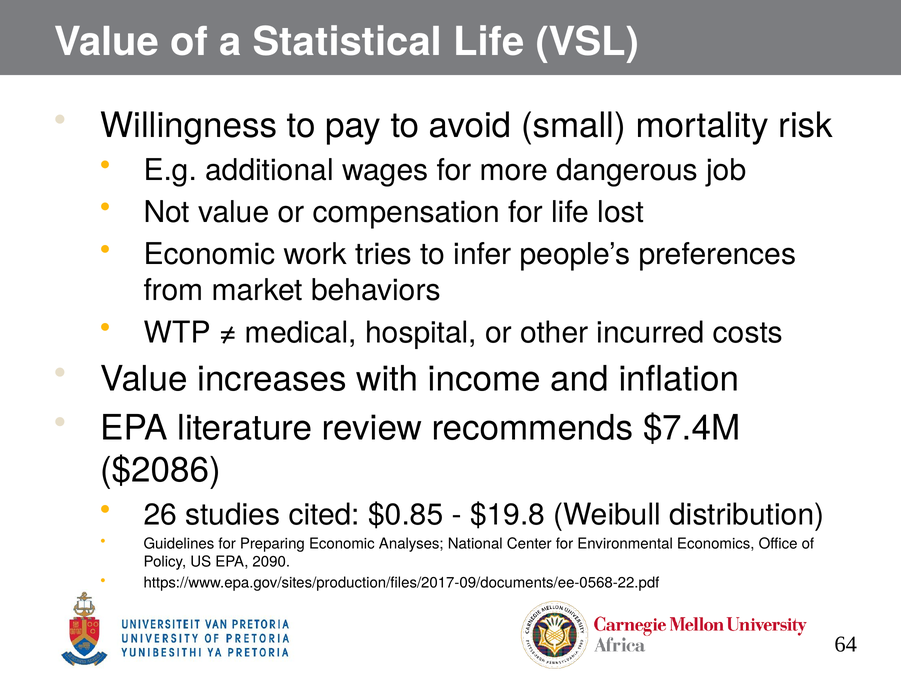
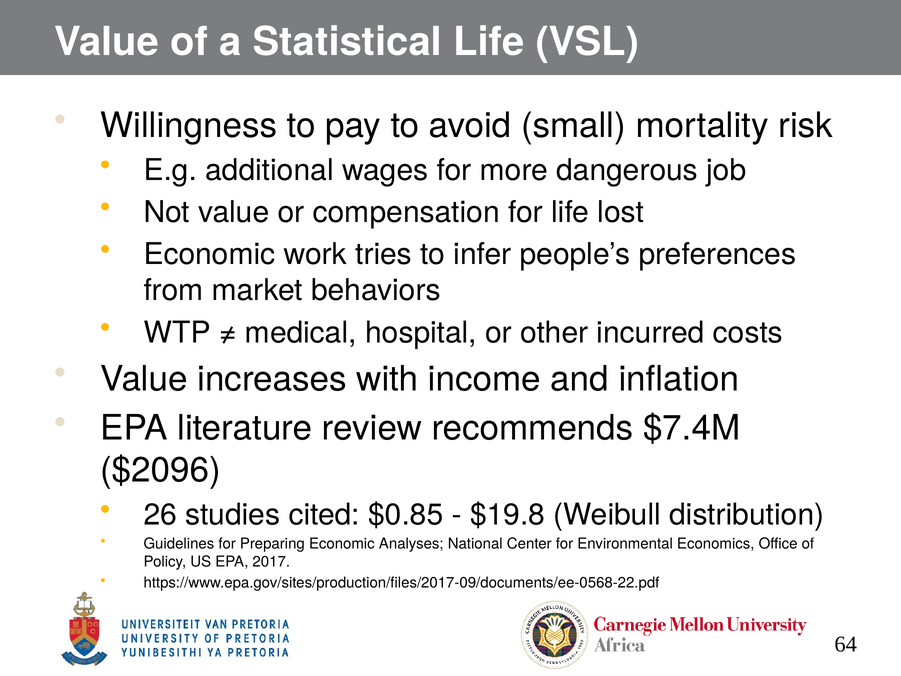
$2086: $2086 -> $2096
2090: 2090 -> 2017
